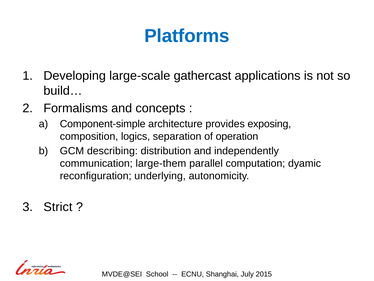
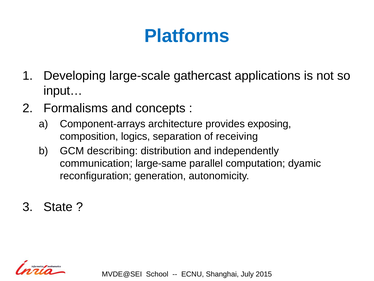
build…: build… -> input…
Component-simple: Component-simple -> Component-arrays
operation: operation -> receiving
large-them: large-them -> large-same
underlying: underlying -> generation
Strict: Strict -> State
